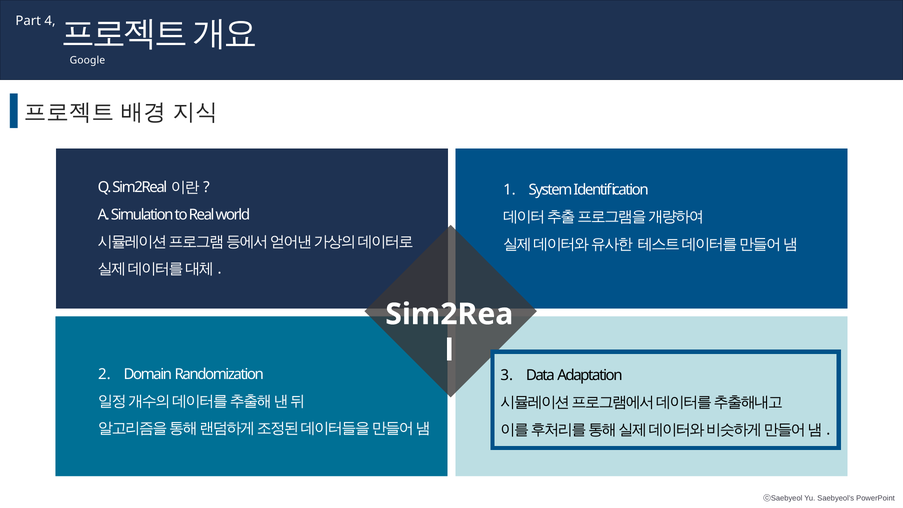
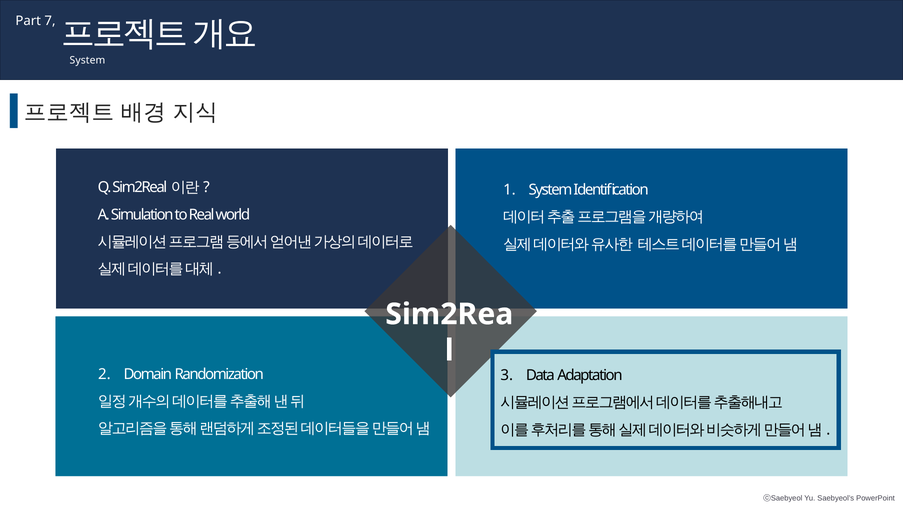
4: 4 -> 7
Google at (87, 60): Google -> System
